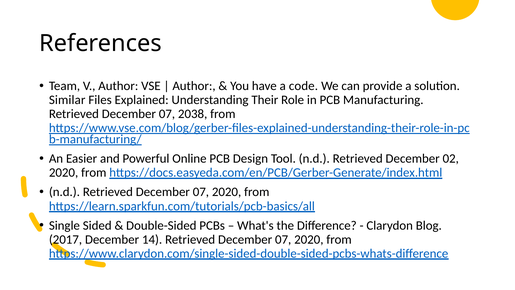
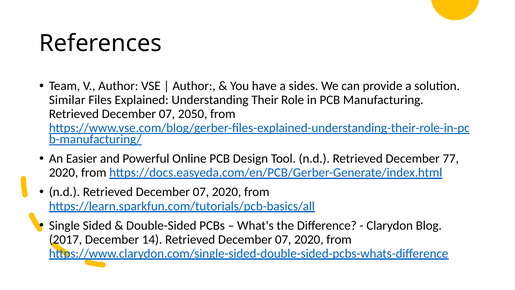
code: code -> sides
2038: 2038 -> 2050
02: 02 -> 77
